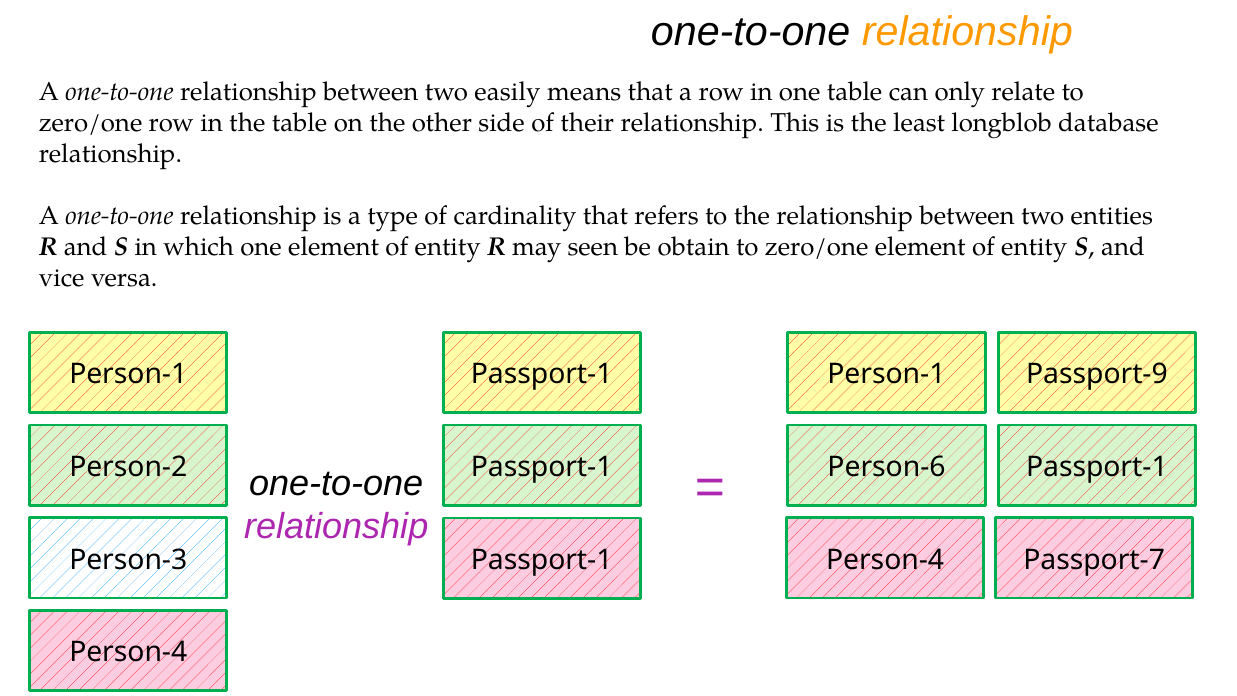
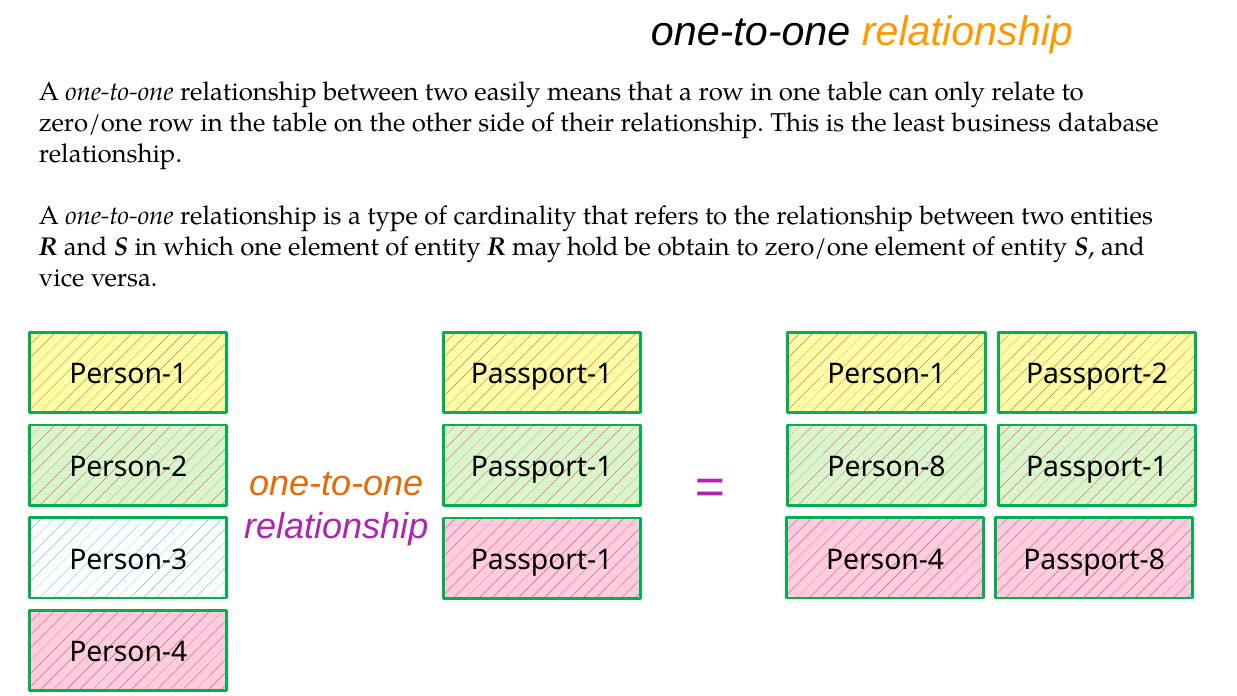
longblob: longblob -> business
seen: seen -> hold
Passport-9: Passport-9 -> Passport-2
Person-6: Person-6 -> Person-8
one-to-one at (336, 483) colour: black -> orange
Passport-7: Passport-7 -> Passport-8
